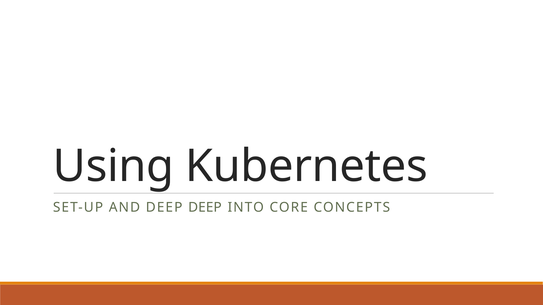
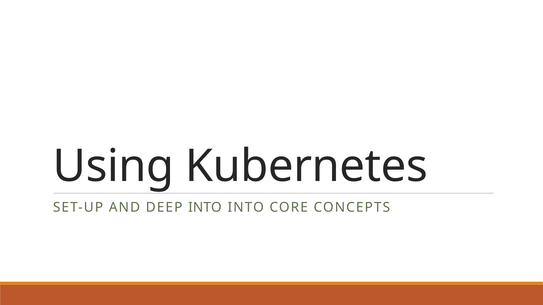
DEEP DEEP: DEEP -> INTO
